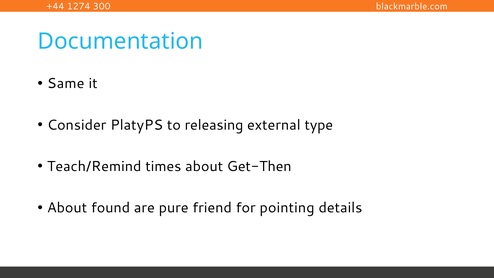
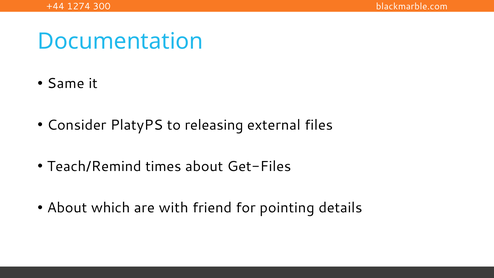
type: type -> files
Get-Then: Get-Then -> Get-Files
found: found -> which
pure: pure -> with
